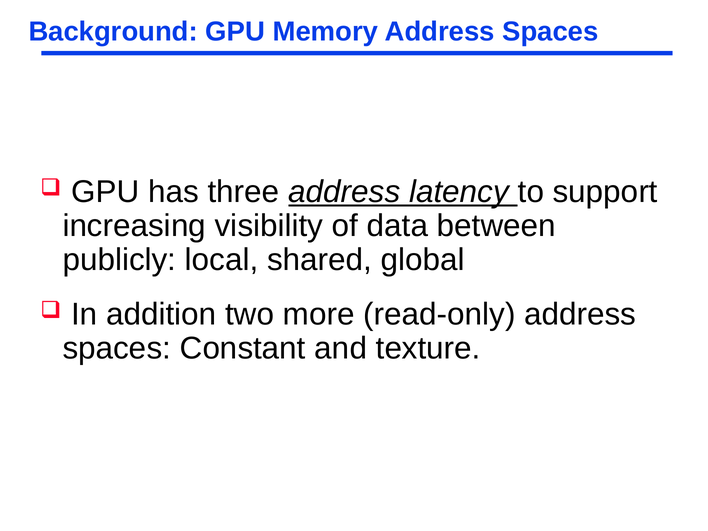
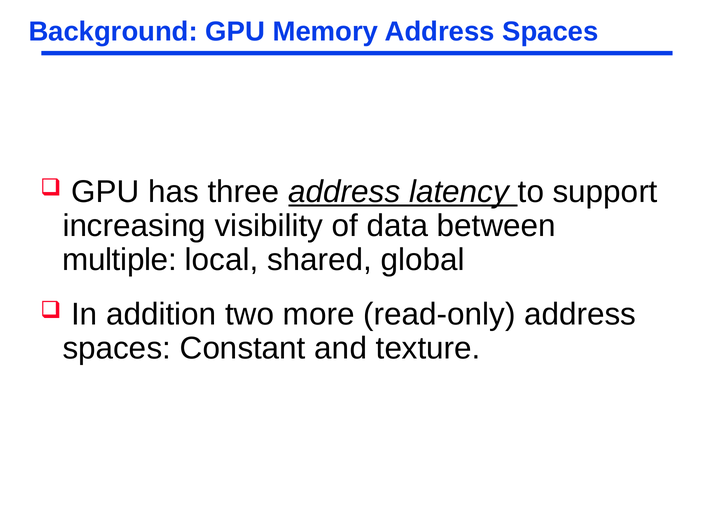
publicly: publicly -> multiple
